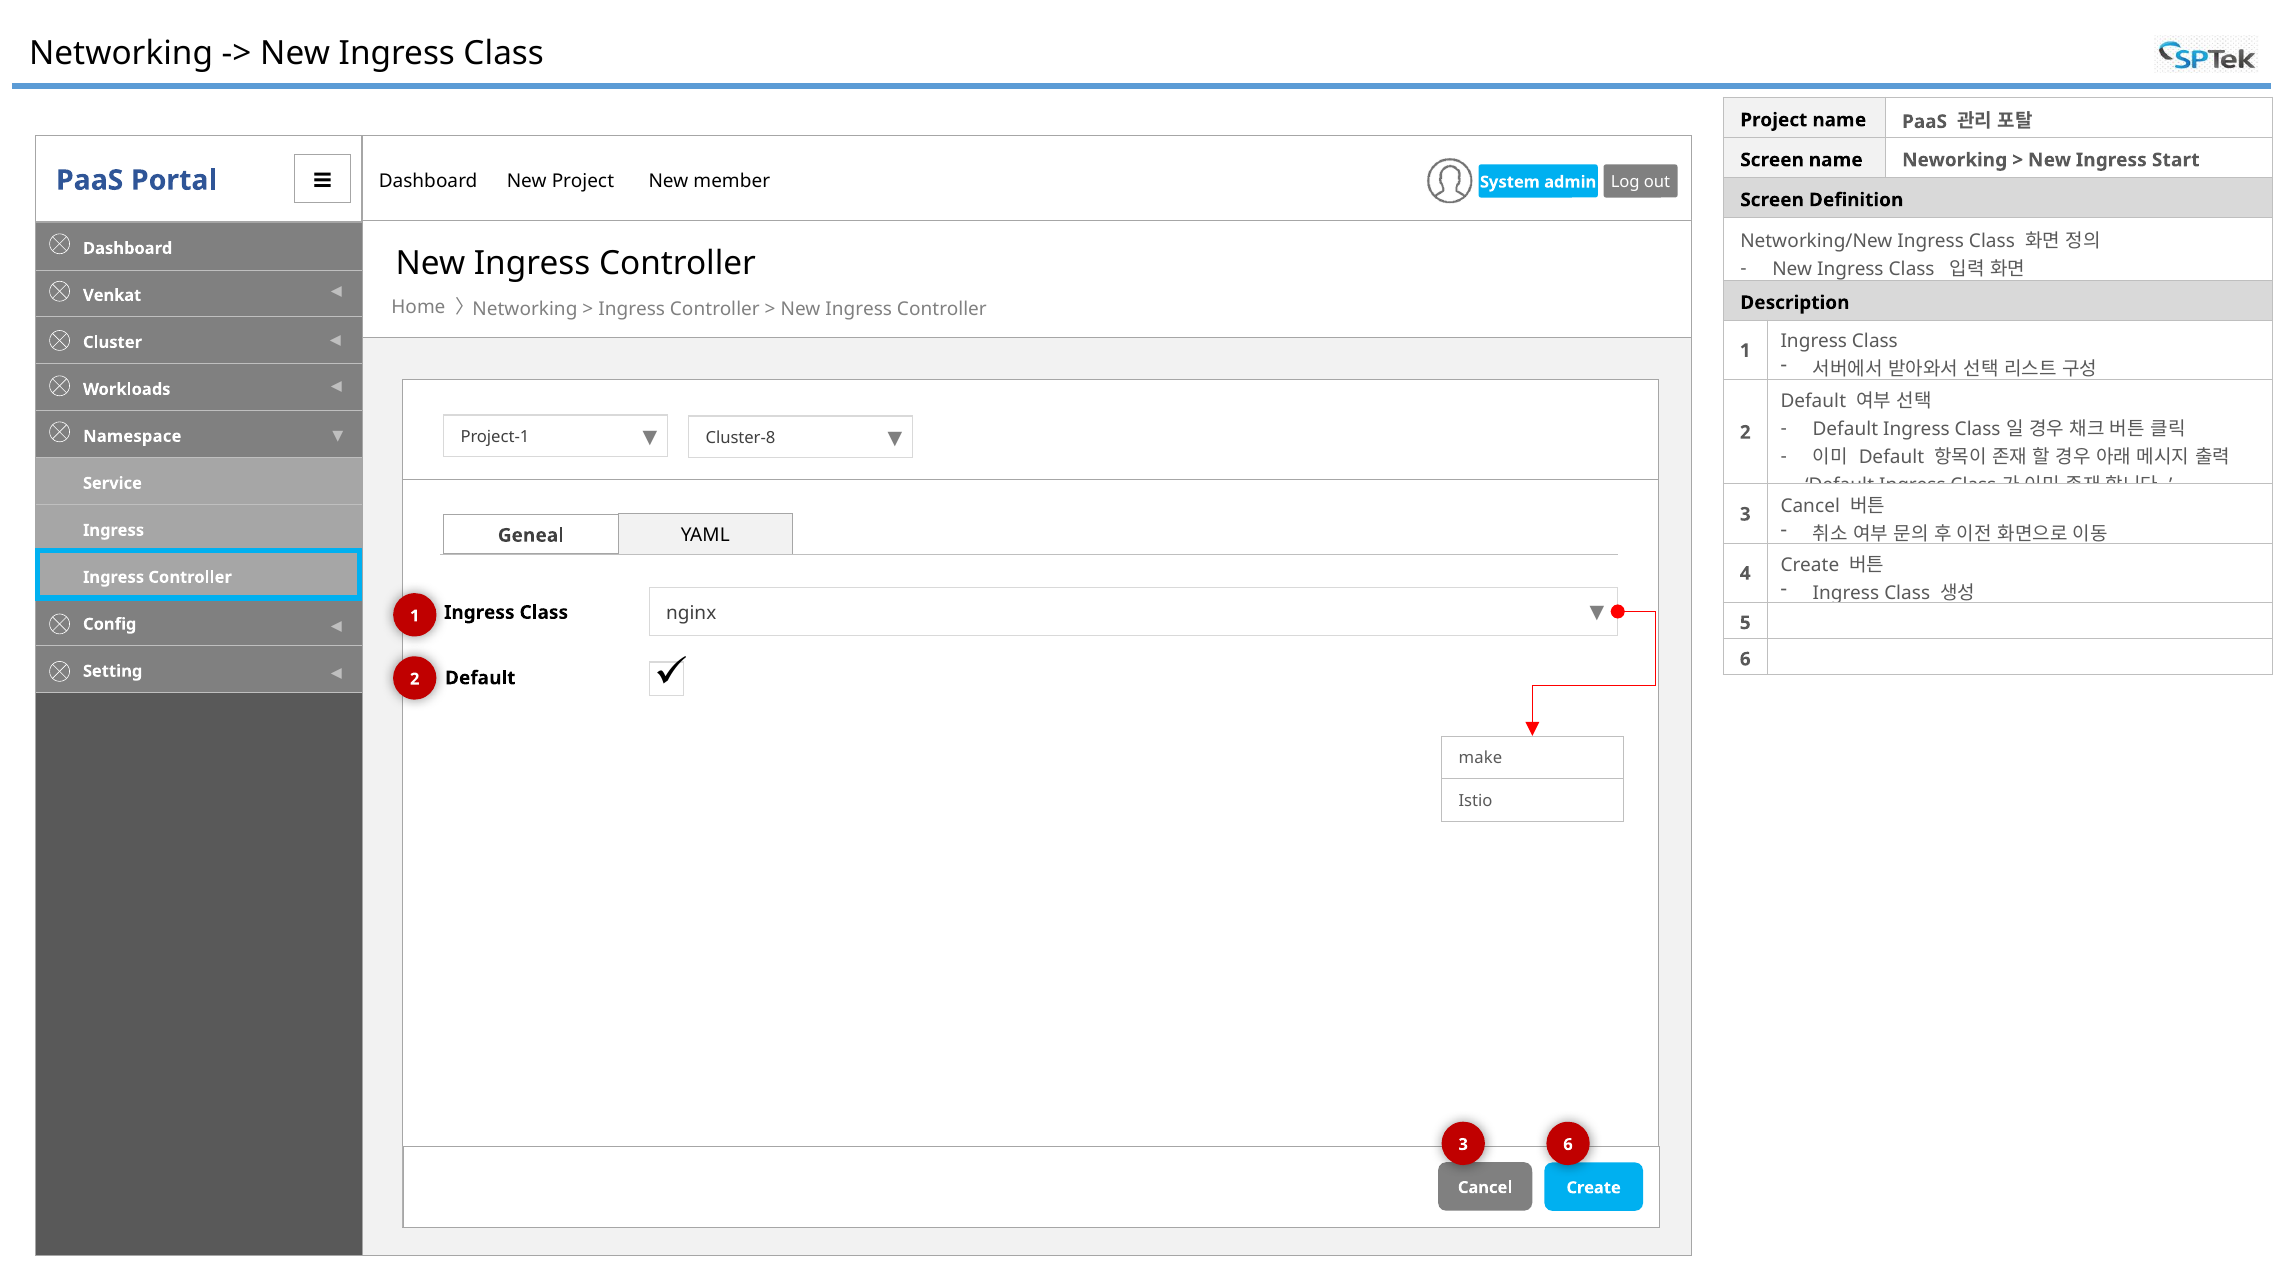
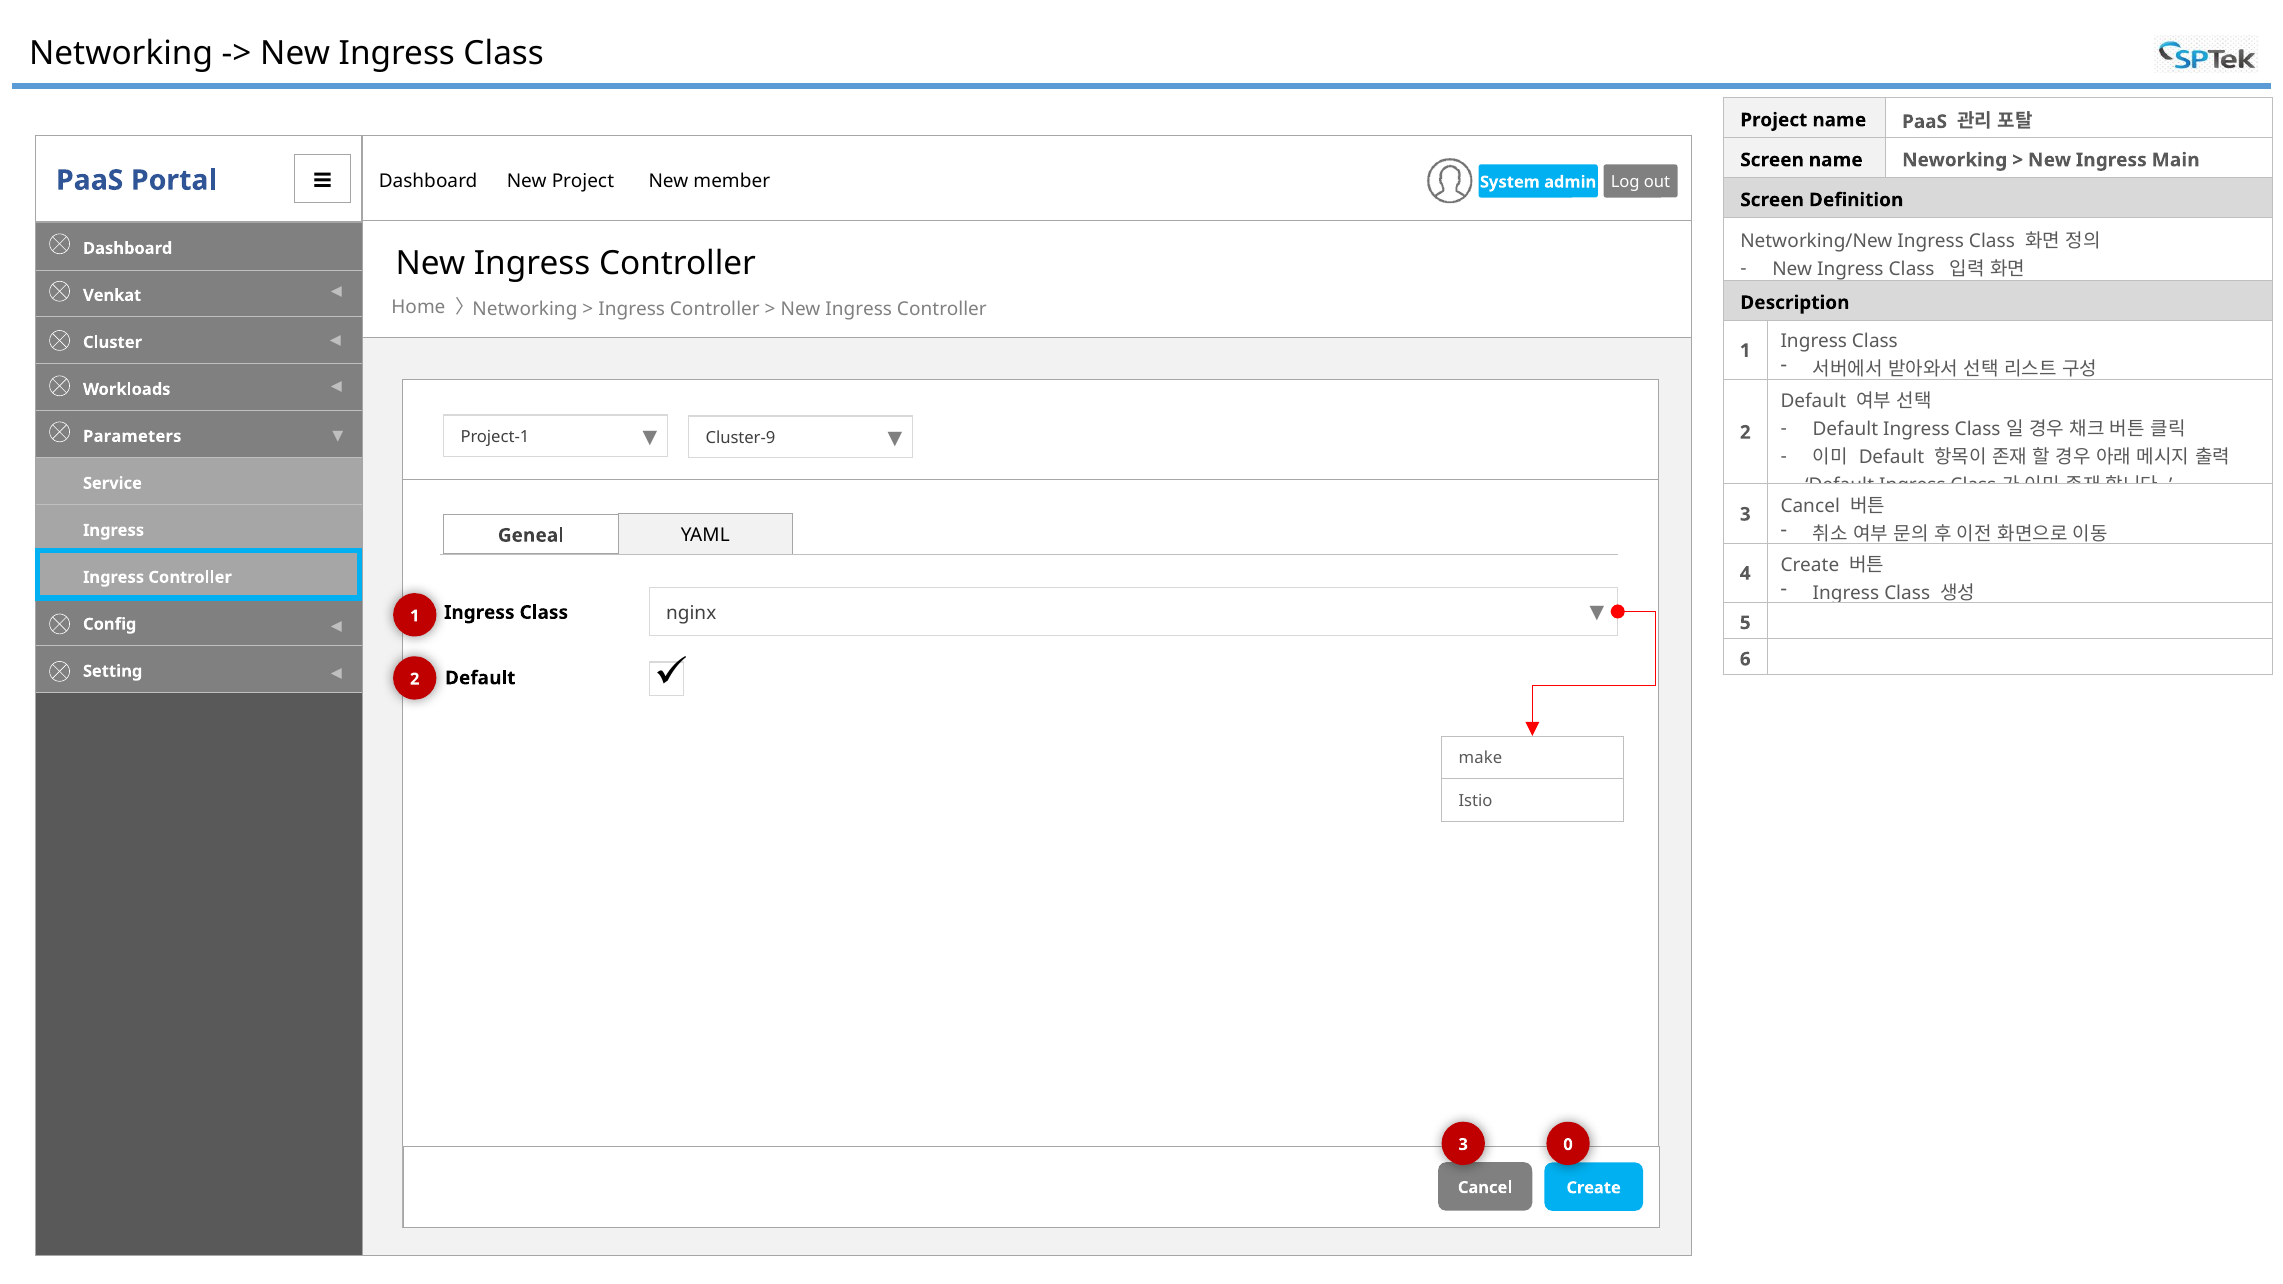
Start: Start -> Main
Cluster-8: Cluster-8 -> Cluster-9
Namespace: Namespace -> Parameters
3 6: 6 -> 0
